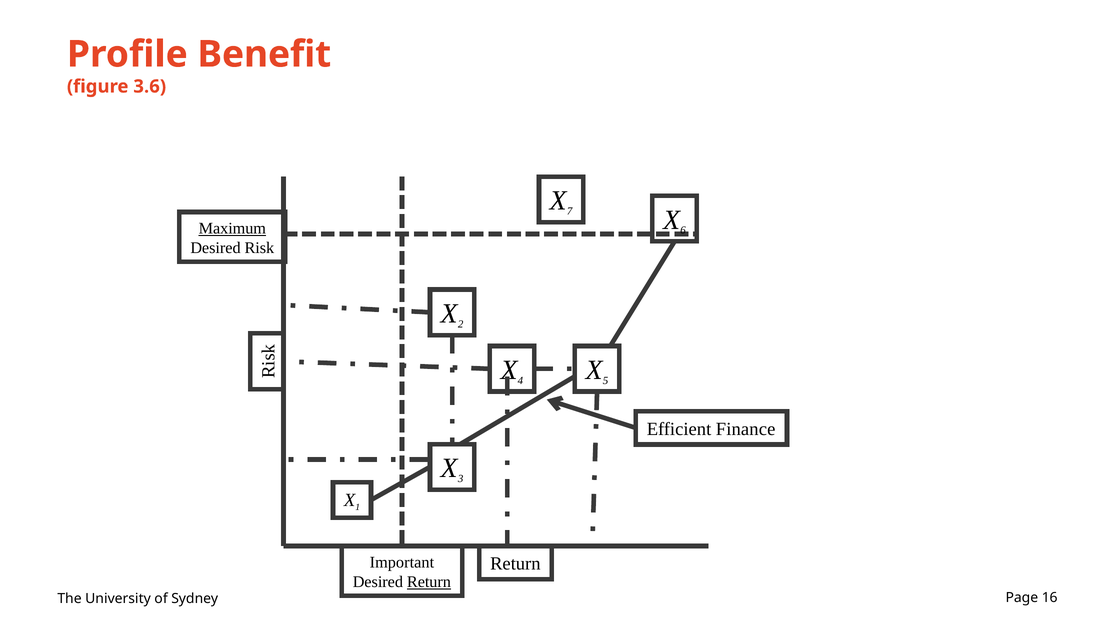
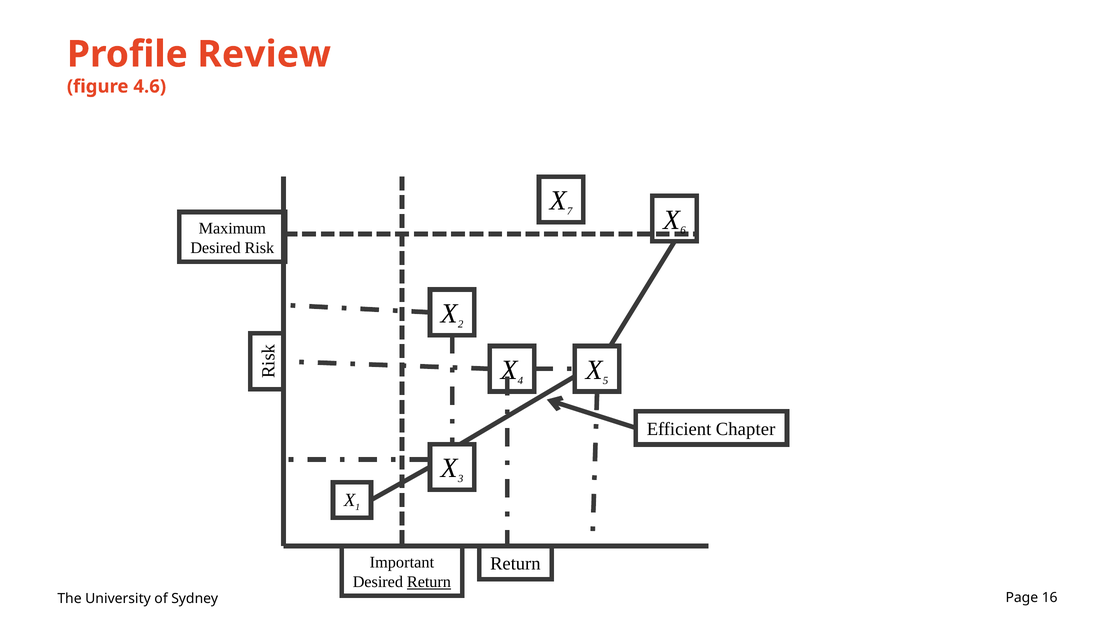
Benefit: Benefit -> Review
3.6: 3.6 -> 4.6
Maximum underline: present -> none
Finance: Finance -> Chapter
